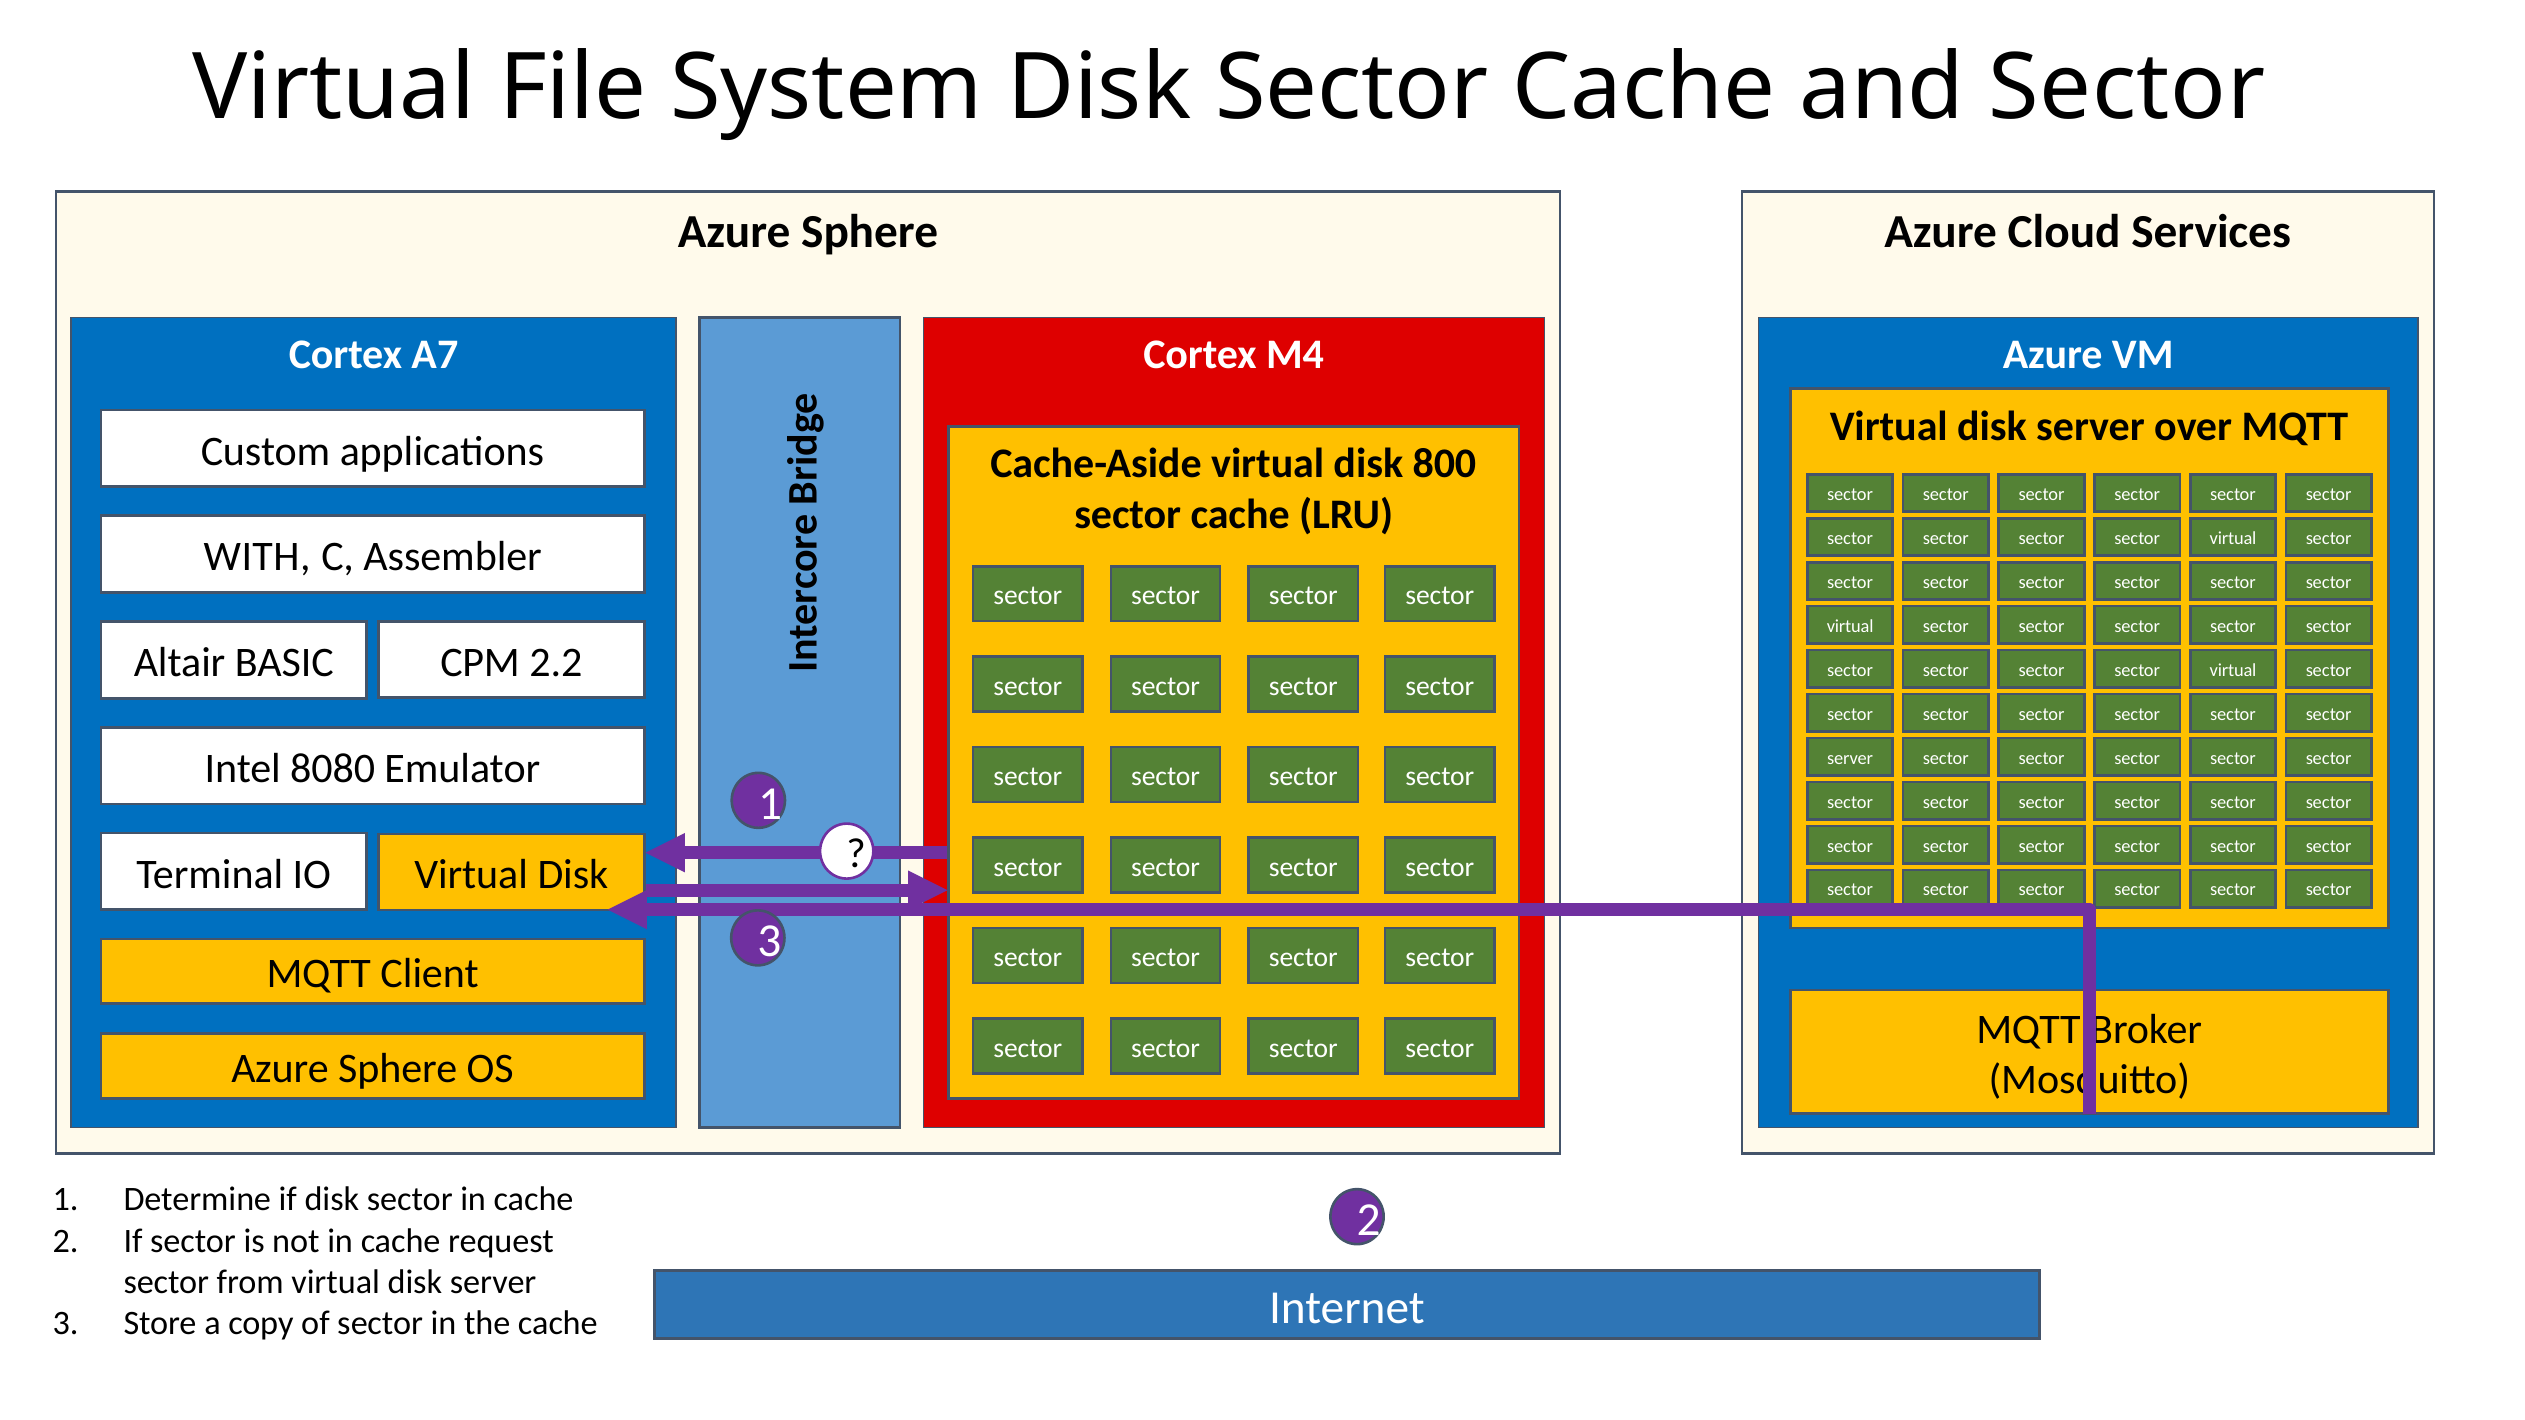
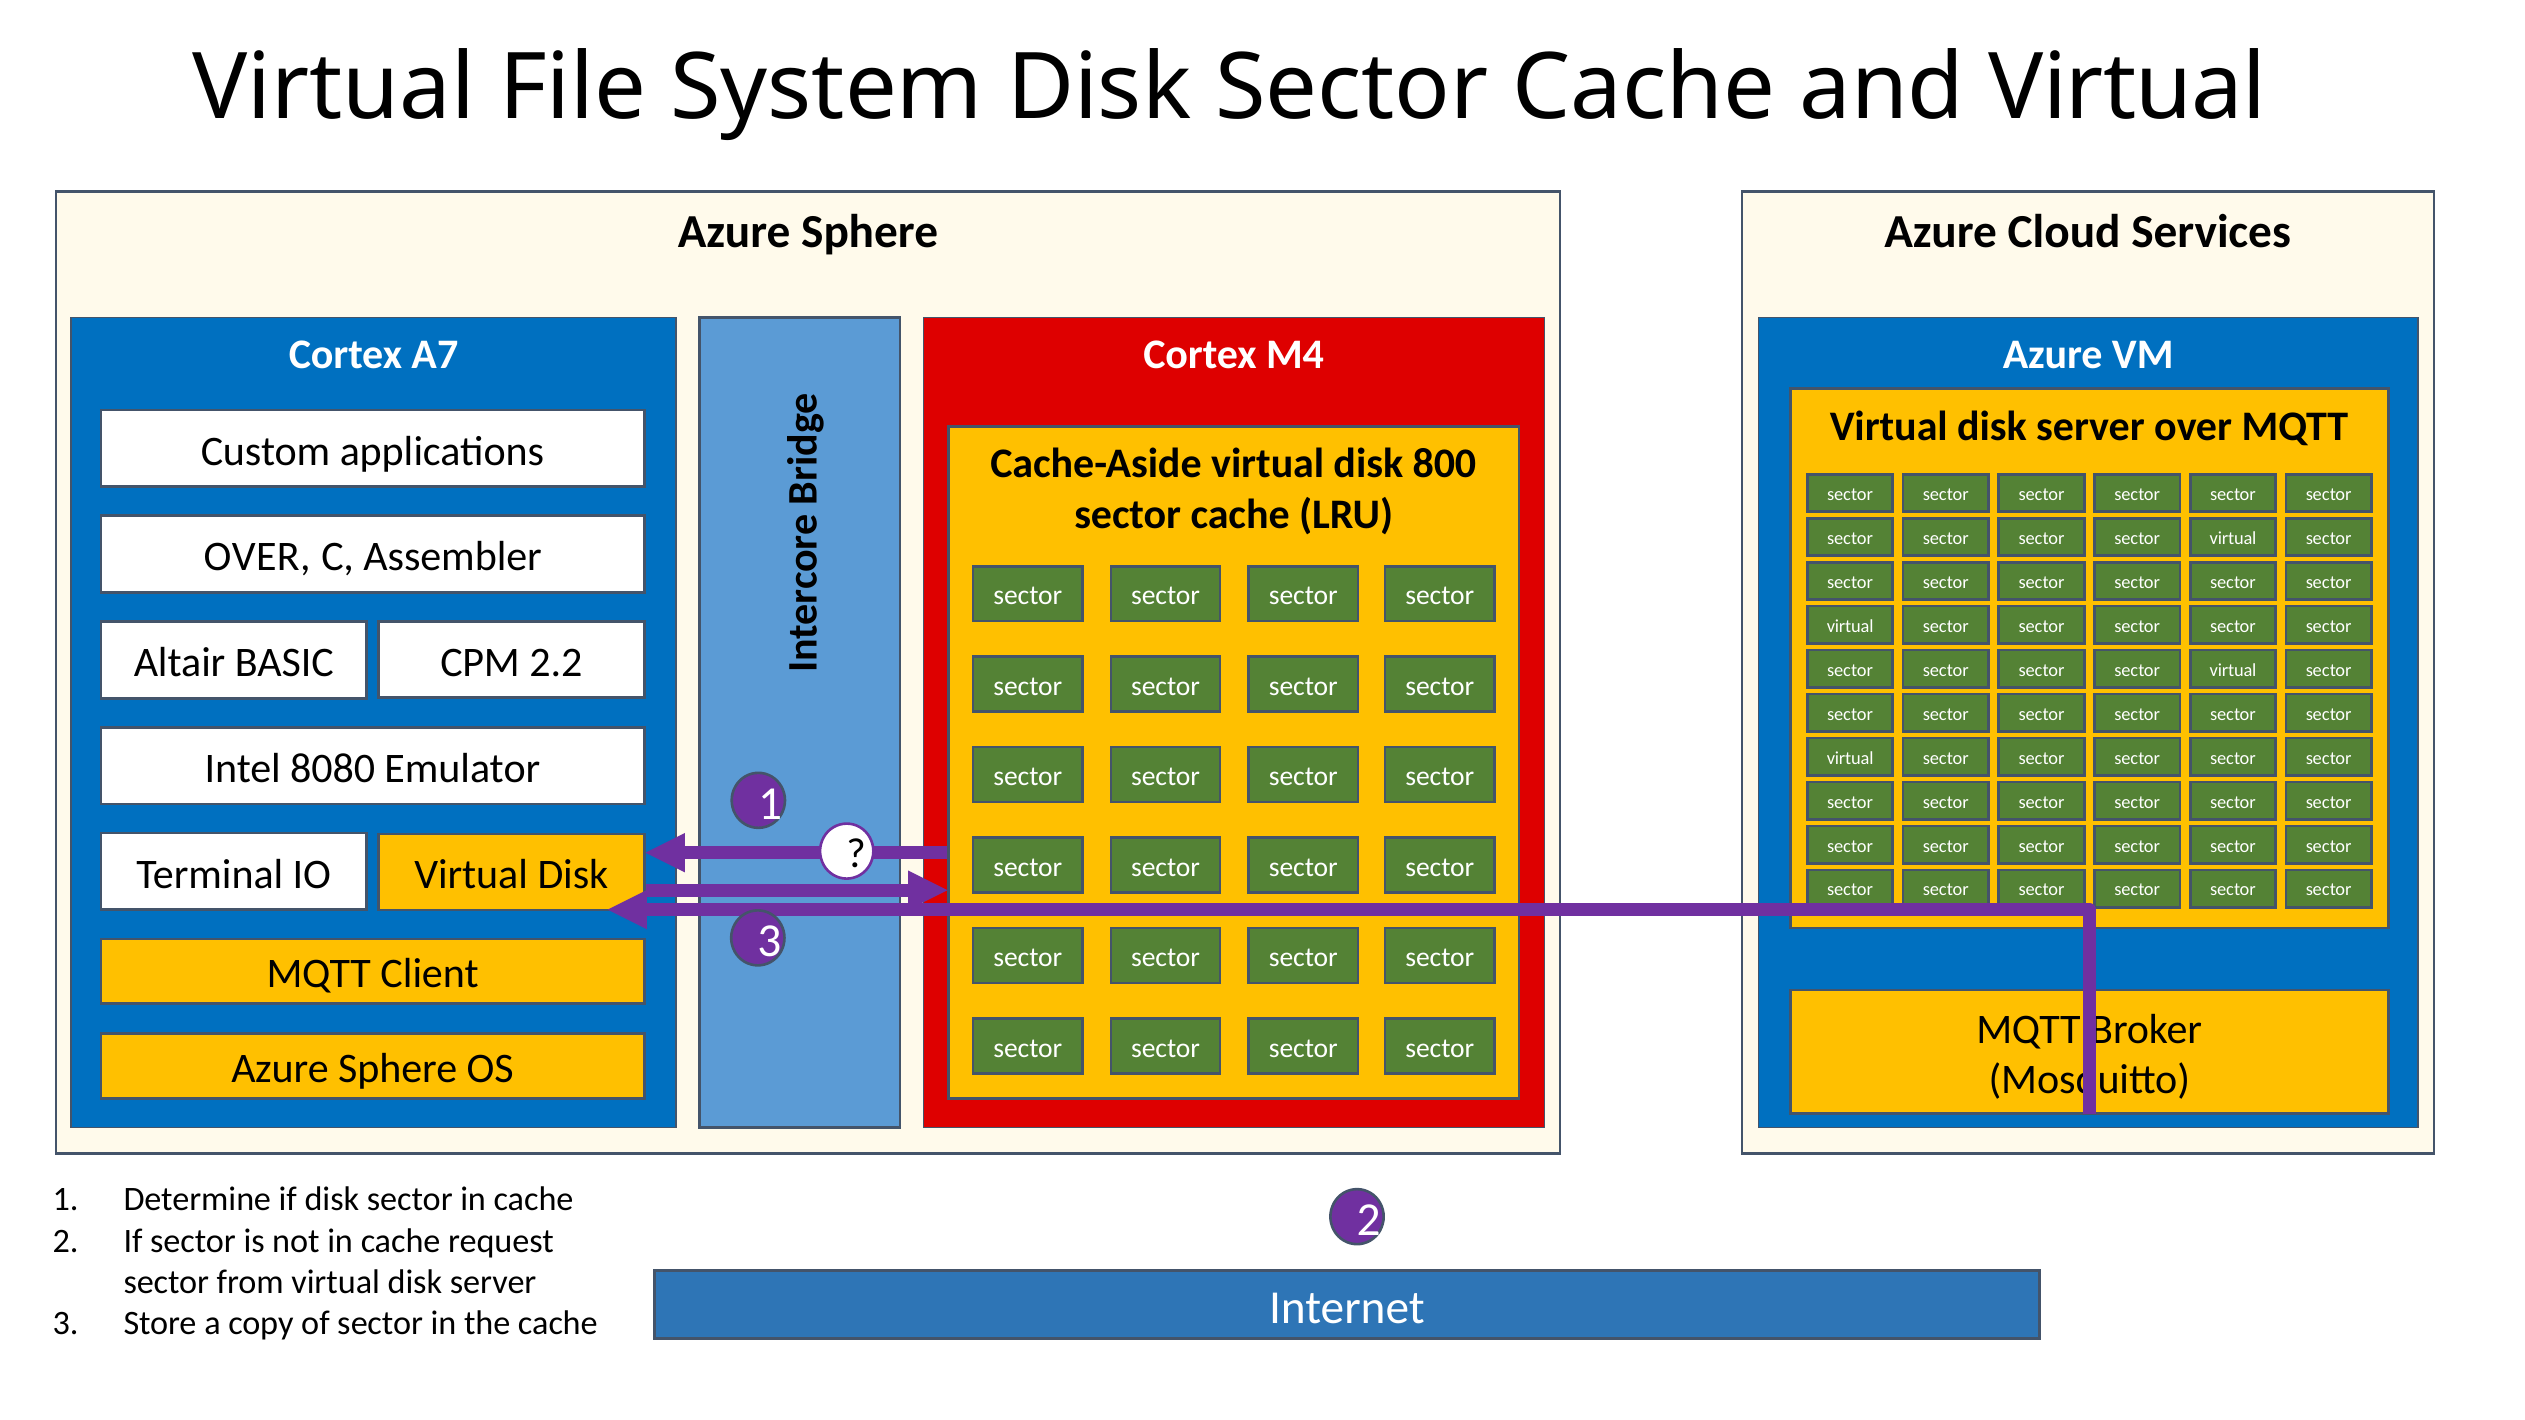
and Sector: Sector -> Virtual
WITH at (257, 557): WITH -> OVER
server at (1850, 758): server -> virtual
